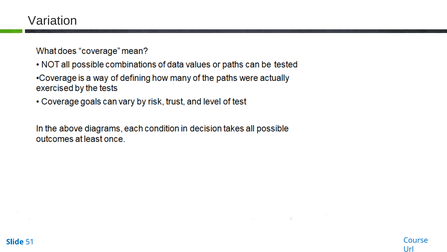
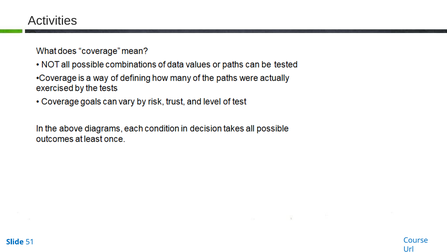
Variation: Variation -> Activities
